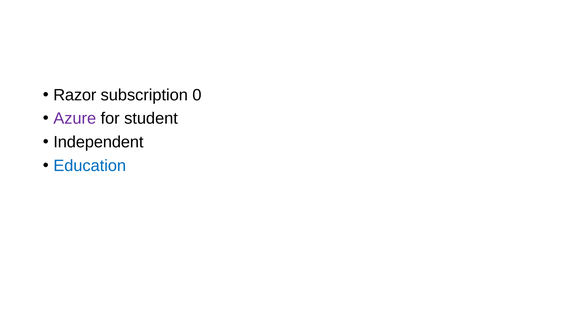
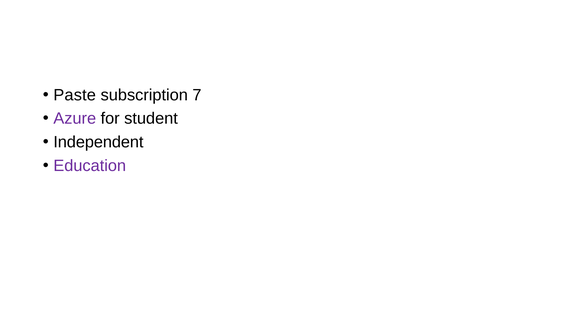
Razor: Razor -> Paste
0: 0 -> 7
Education colour: blue -> purple
